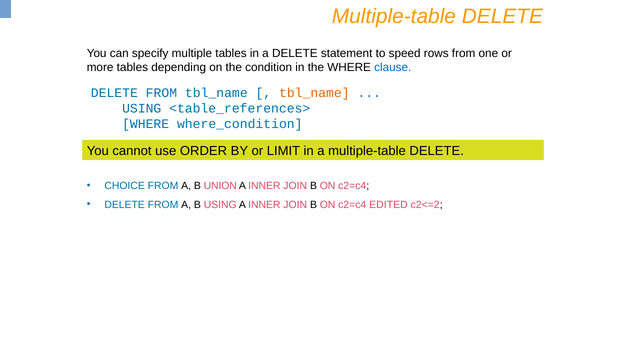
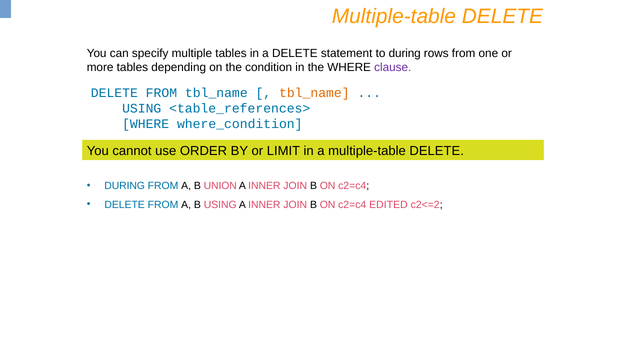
to speed: speed -> during
clause colour: blue -> purple
CHOICE at (125, 186): CHOICE -> DURING
